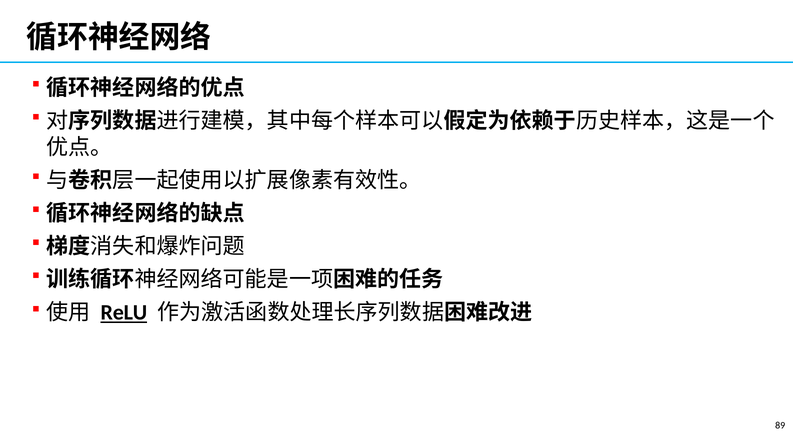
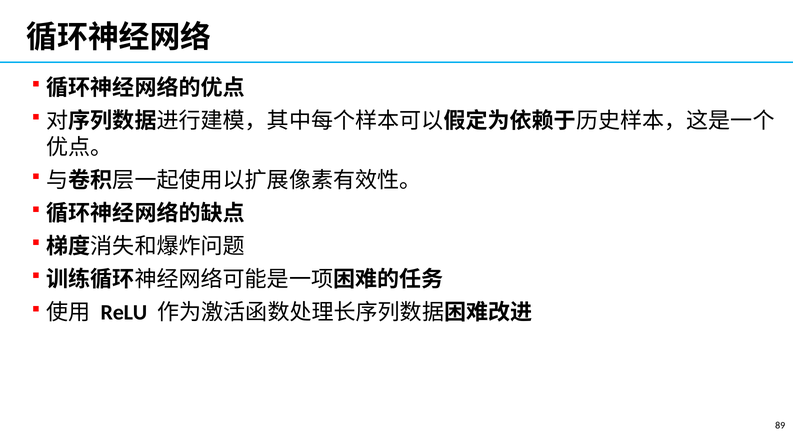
ReLU underline: present -> none
